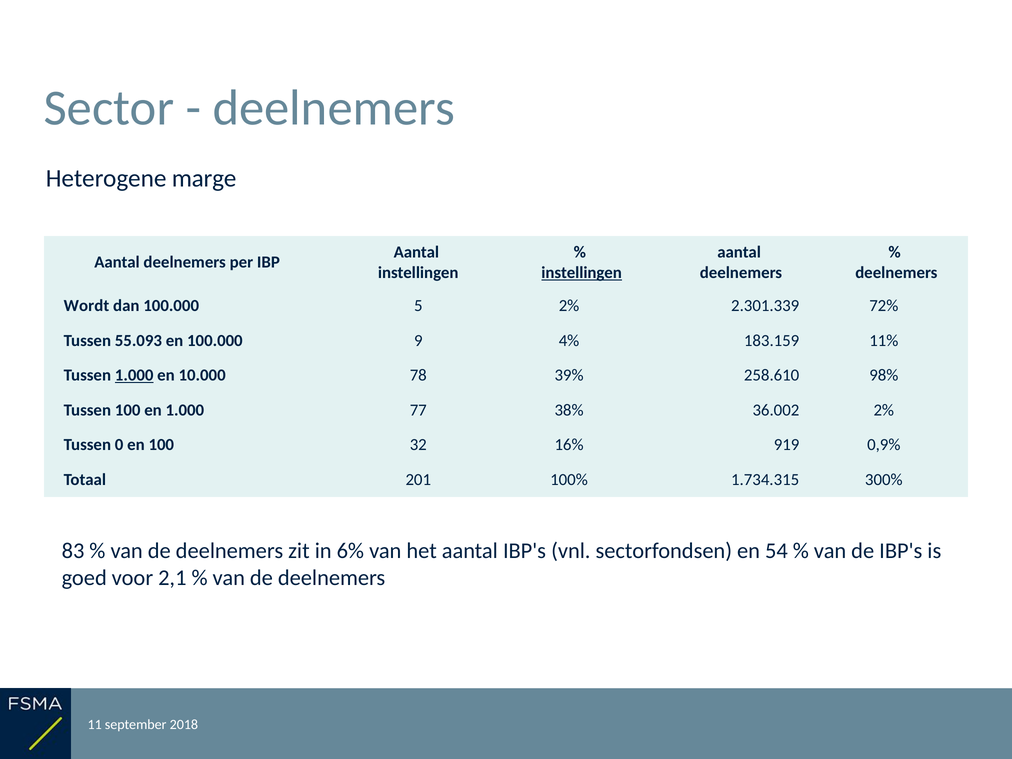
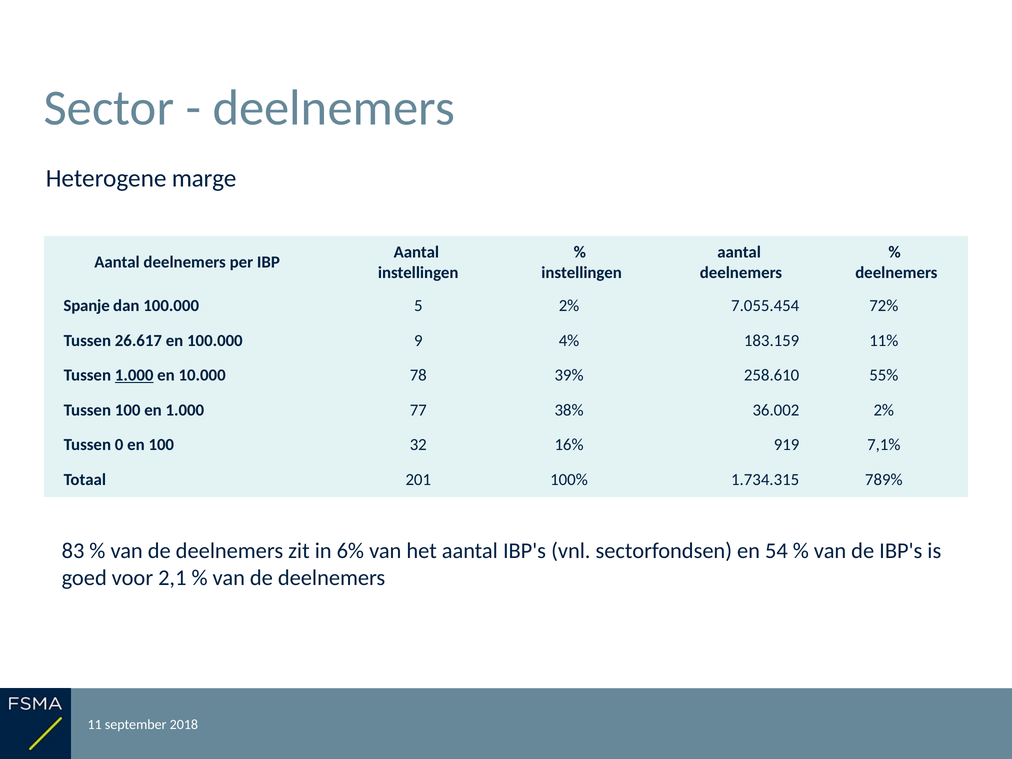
instellingen at (582, 273) underline: present -> none
Wordt: Wordt -> Spanje
2.301.339: 2.301.339 -> 7.055.454
55.093: 55.093 -> 26.617
98%: 98% -> 55%
0,9%: 0,9% -> 7,1%
300%: 300% -> 789%
